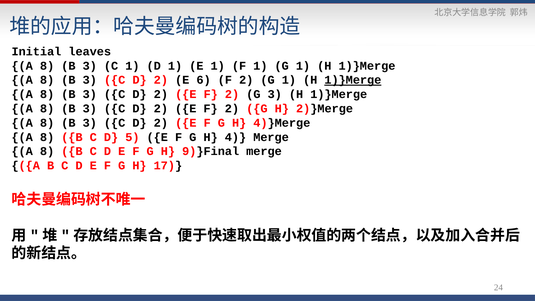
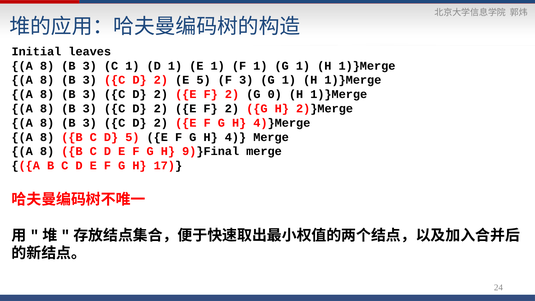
E 6: 6 -> 5
2 at (246, 80): 2 -> 3
1)}Merge at (353, 80) underline: present -> none
G 3: 3 -> 0
